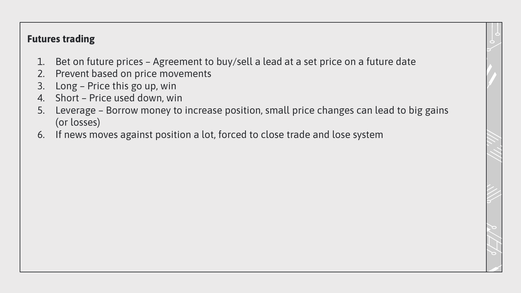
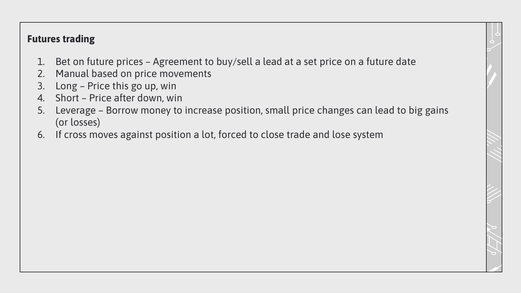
Prevent: Prevent -> Manual
used: used -> after
news: news -> cross
